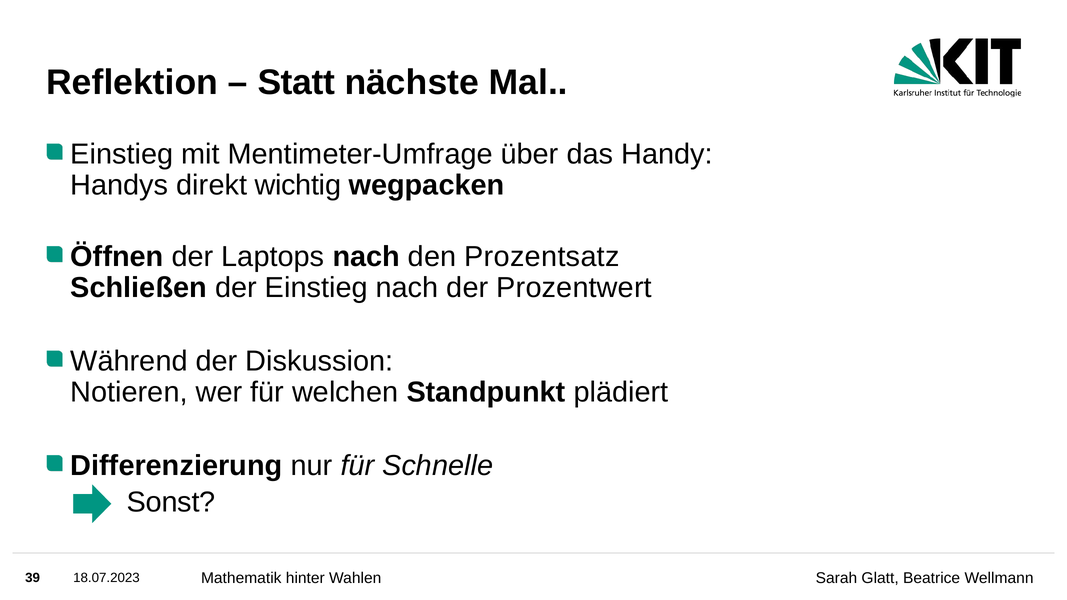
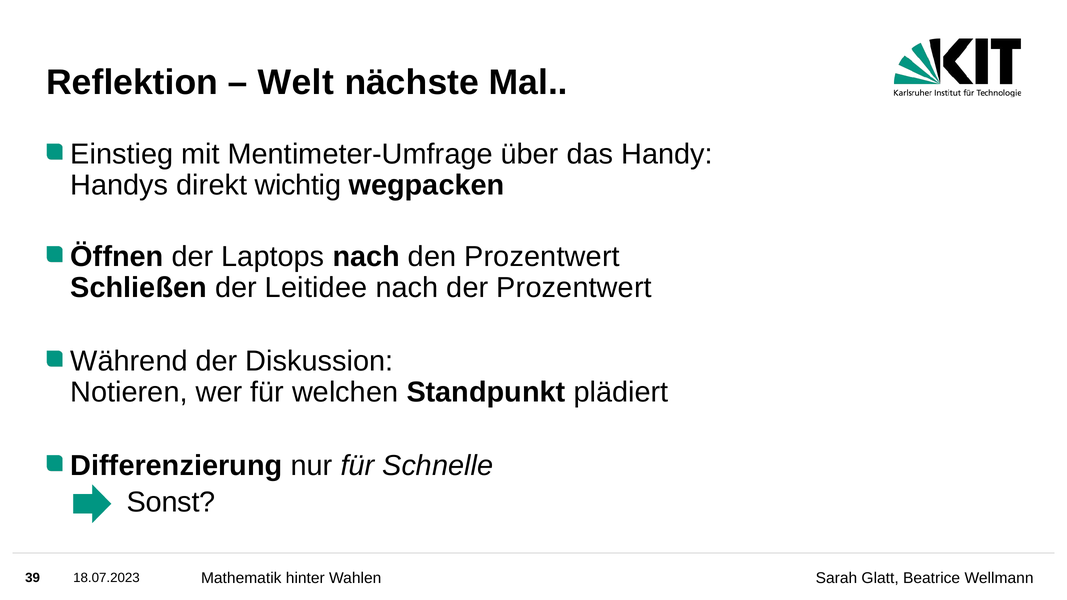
Statt: Statt -> Welt
den Prozentsatz: Prozentsatz -> Prozentwert
der Einstieg: Einstieg -> Leitidee
